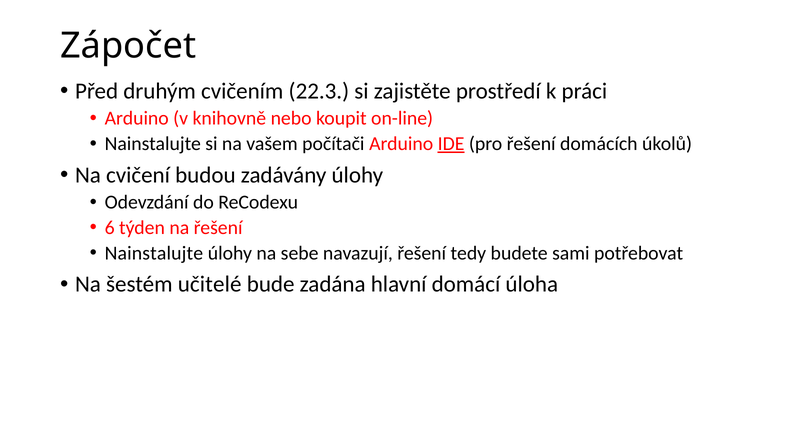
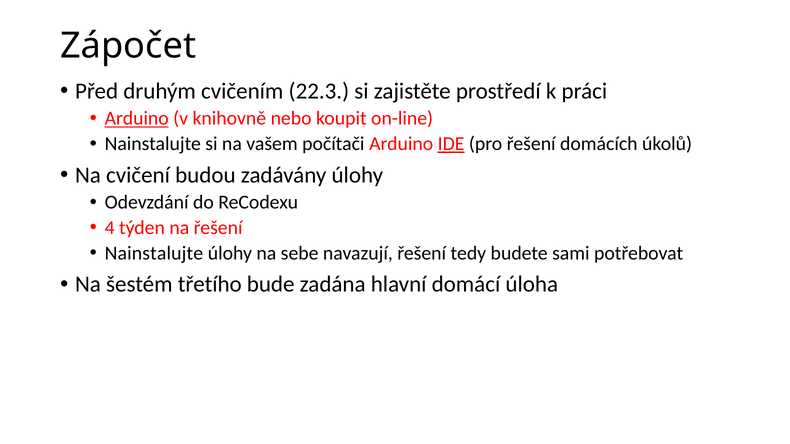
Arduino at (137, 119) underline: none -> present
6: 6 -> 4
učitelé: učitelé -> třetího
